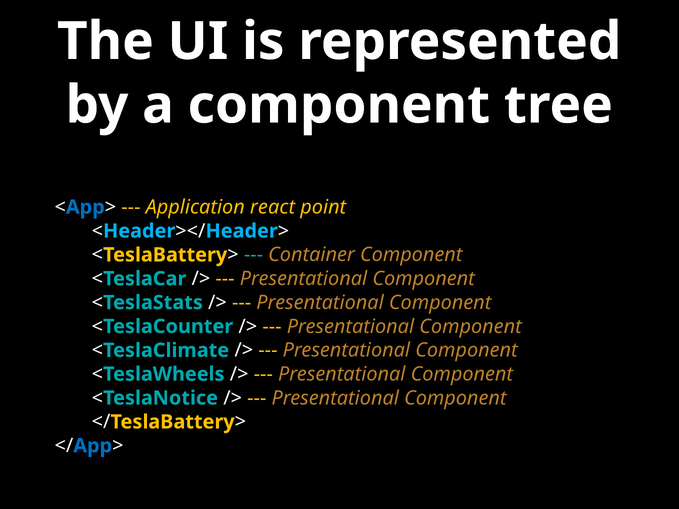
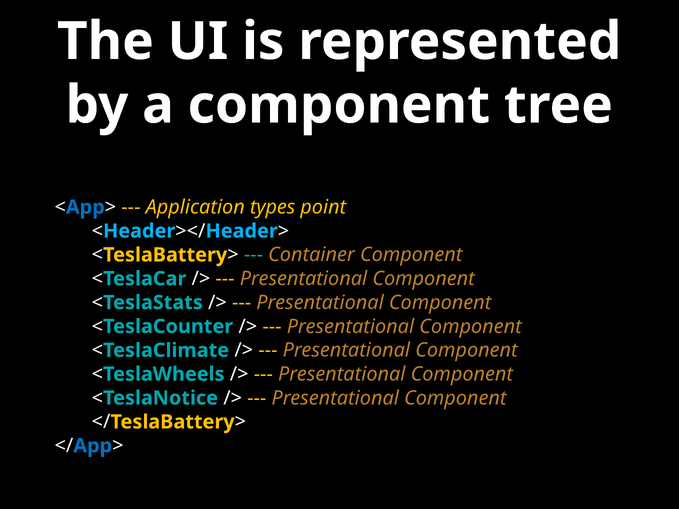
react: react -> types
